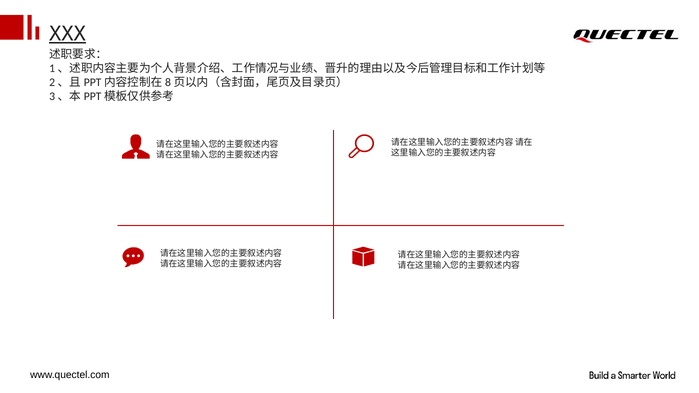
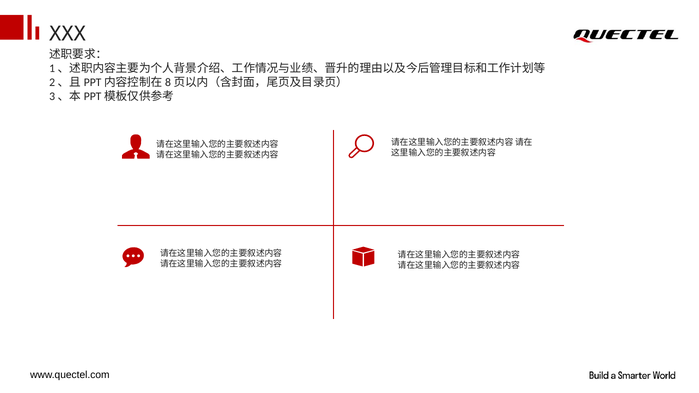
XXX underline: present -> none
